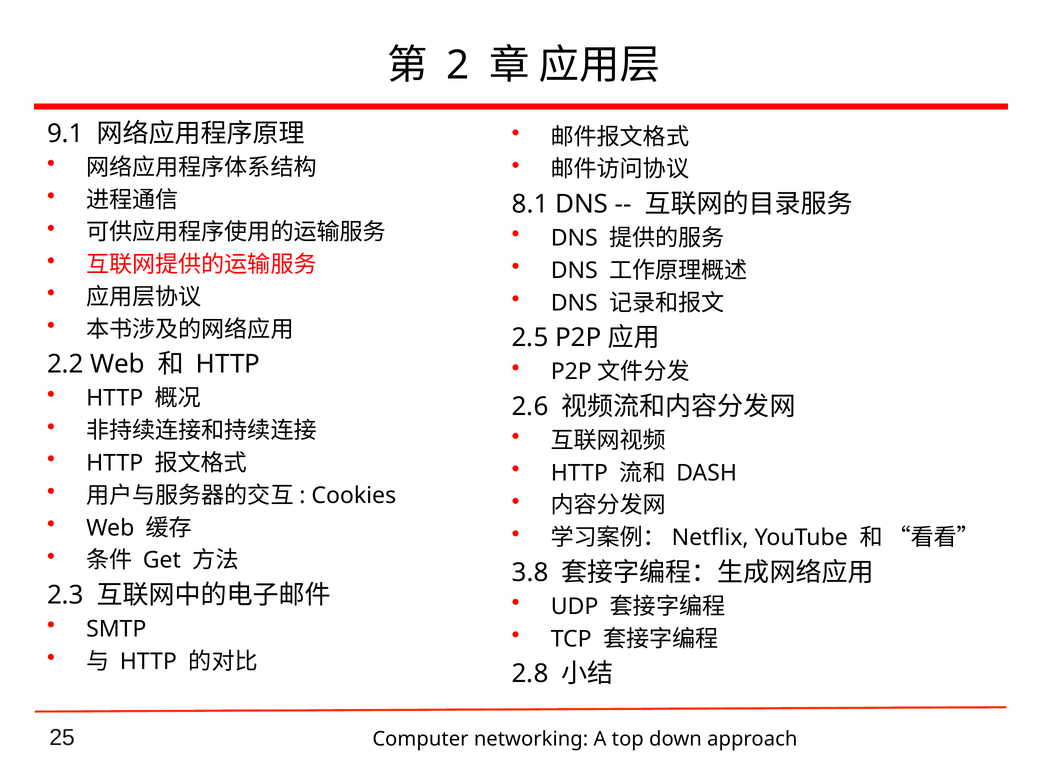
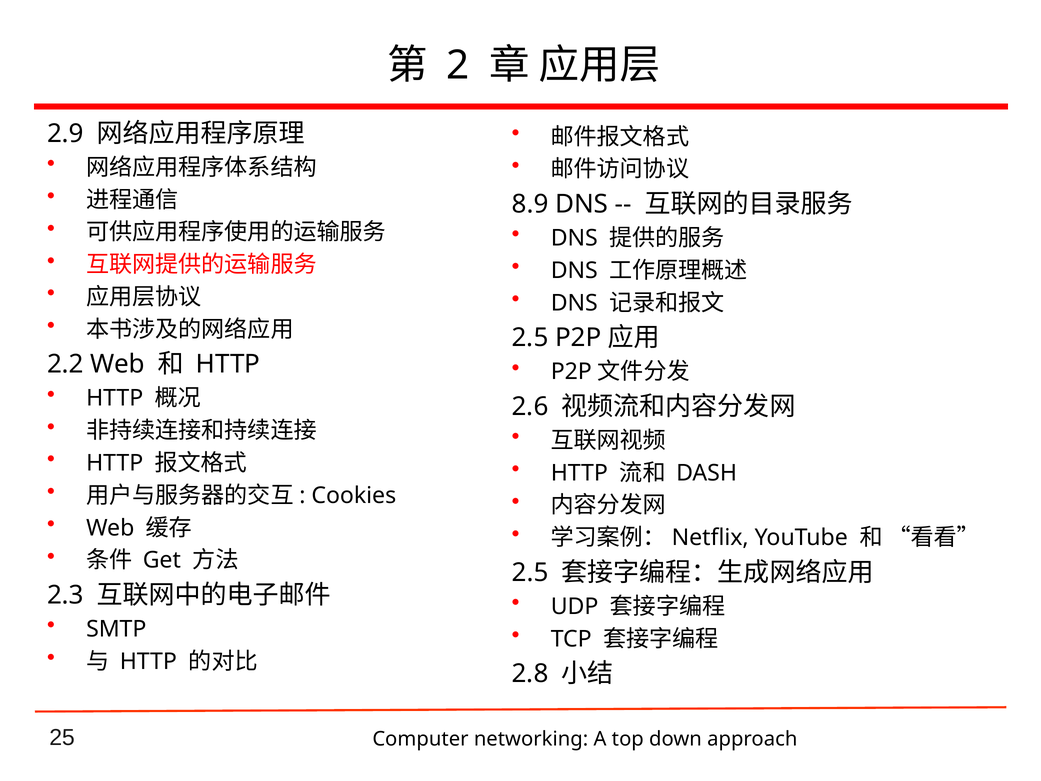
9.1: 9.1 -> 2.9
8.1: 8.1 -> 8.9
3.8 at (530, 572): 3.8 -> 2.5
